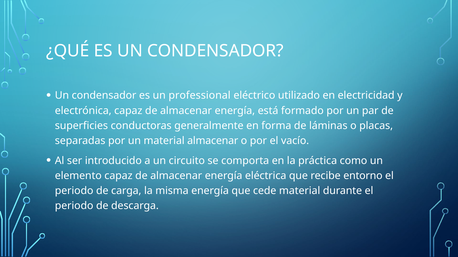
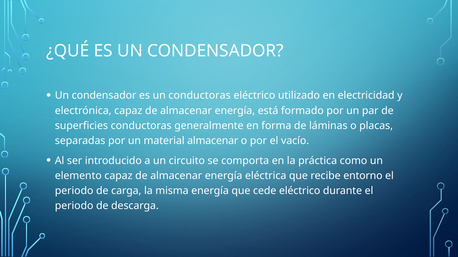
un professional: professional -> conductoras
cede material: material -> eléctrico
